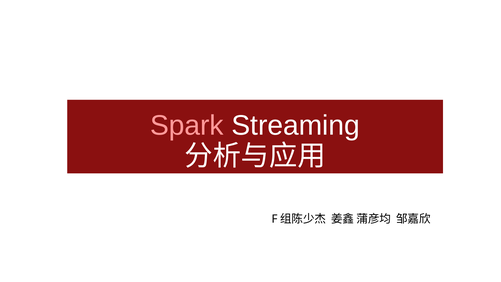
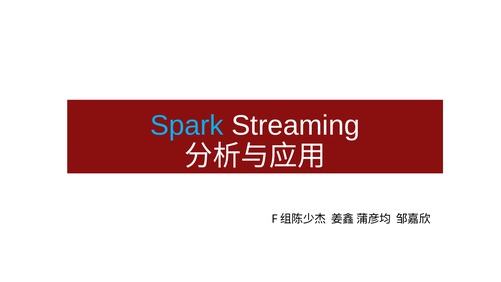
Spark colour: pink -> light blue
